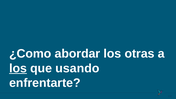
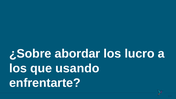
¿Como: ¿Como -> ¿Sobre
otras: otras -> lucro
los at (18, 68) underline: present -> none
